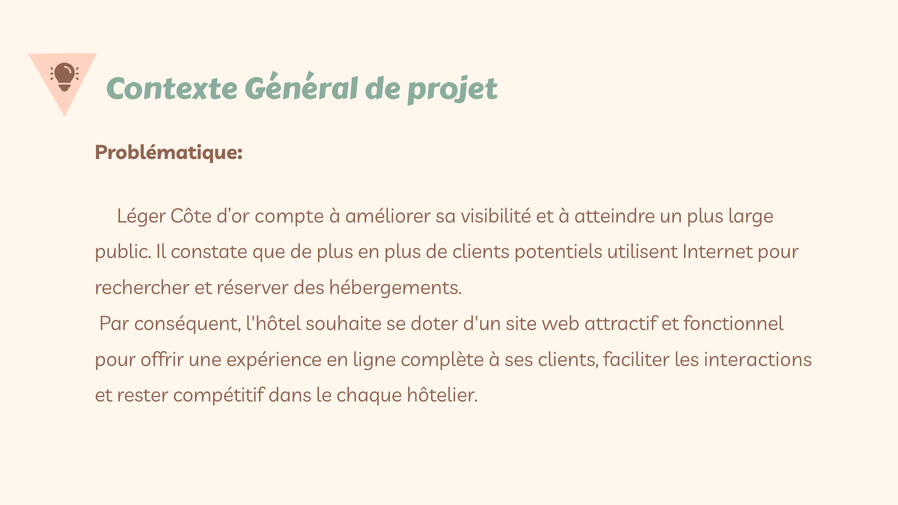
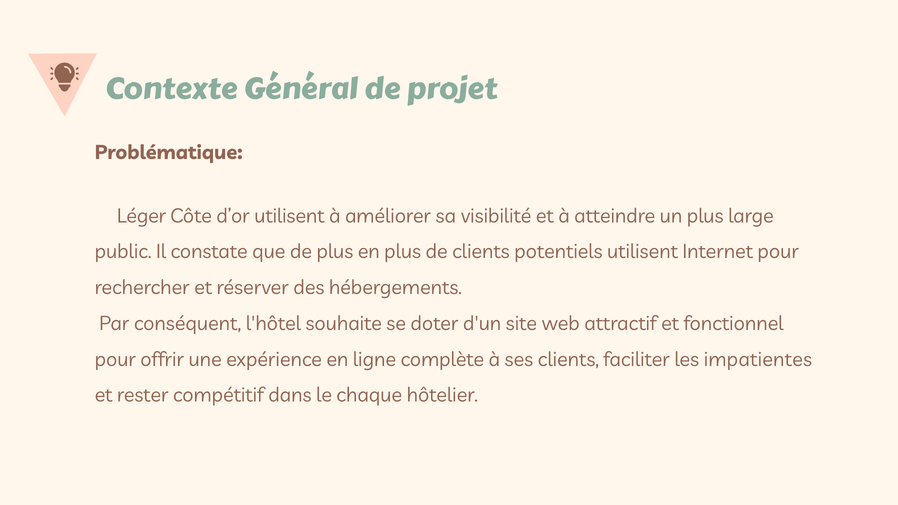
d’or compte: compte -> utilisent
interactions: interactions -> impatientes
